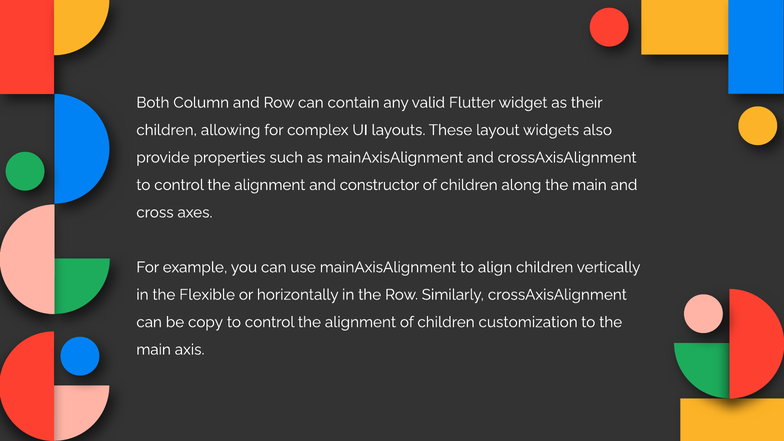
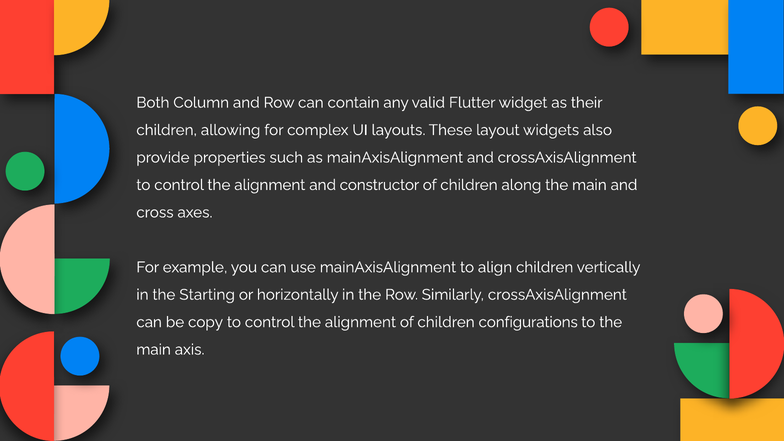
Flexible: Flexible -> Starting
customization: customization -> configurations
